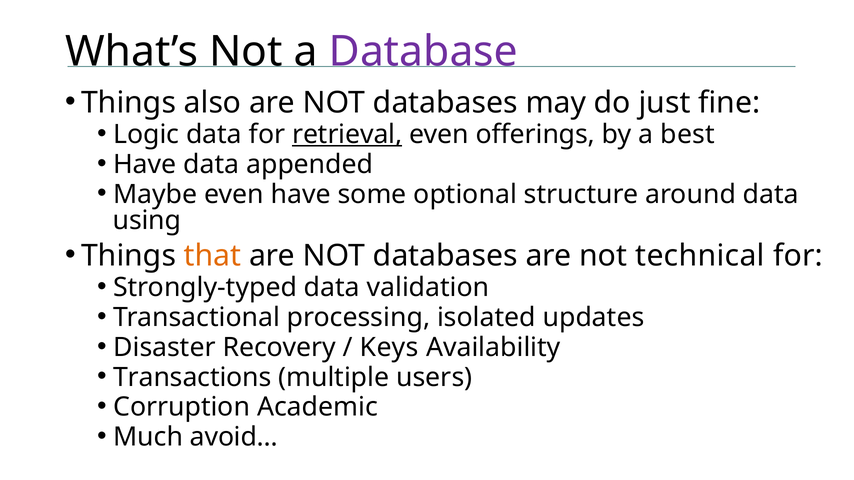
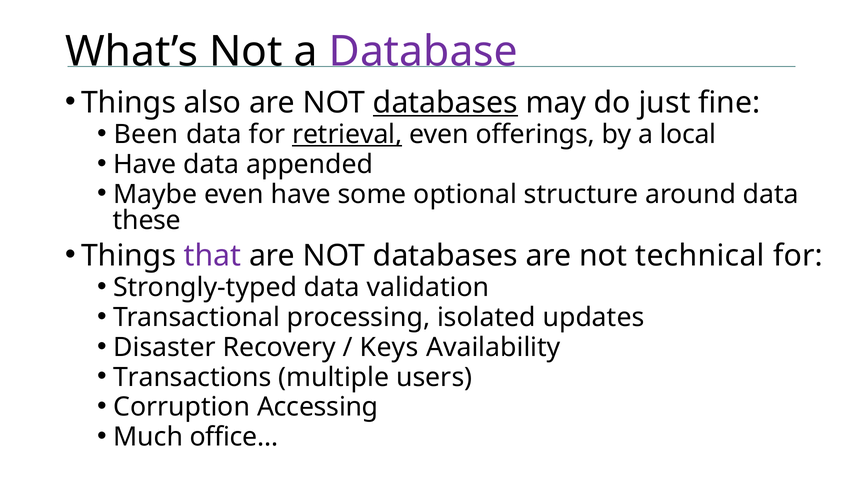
databases at (445, 103) underline: none -> present
Logic: Logic -> Been
best: best -> local
using: using -> these
that colour: orange -> purple
Academic: Academic -> Accessing
avoid…: avoid… -> office…
